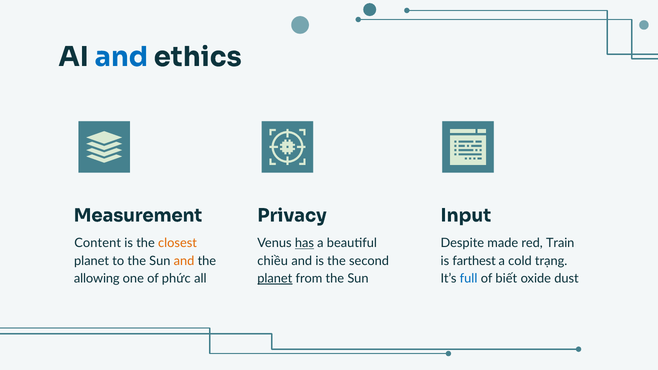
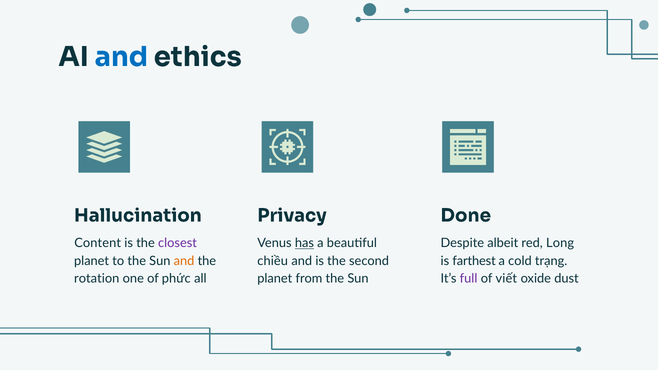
Measurement: Measurement -> Hallucination
Input: Input -> Done
closest colour: orange -> purple
made: made -> albeit
Train: Train -> Long
allowing: allowing -> rotation
planet at (275, 279) underline: present -> none
full colour: blue -> purple
biết: biết -> viết
